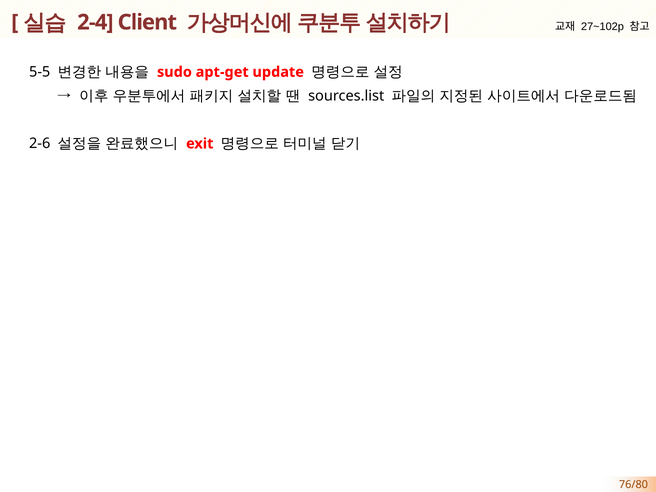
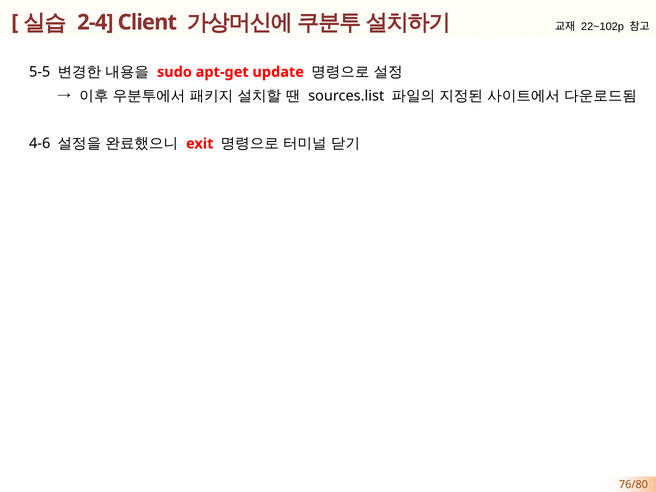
27~102p: 27~102p -> 22~102p
2-6: 2-6 -> 4-6
